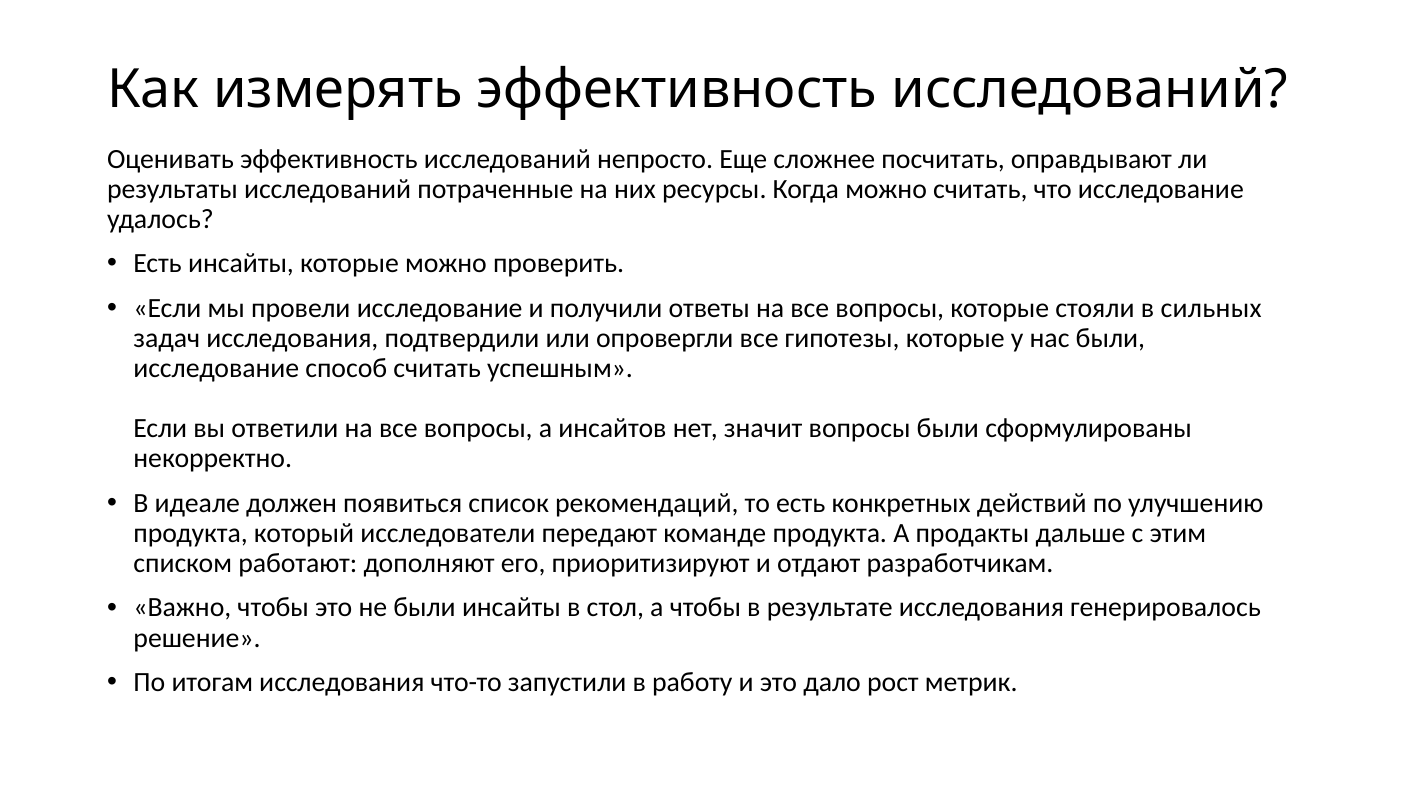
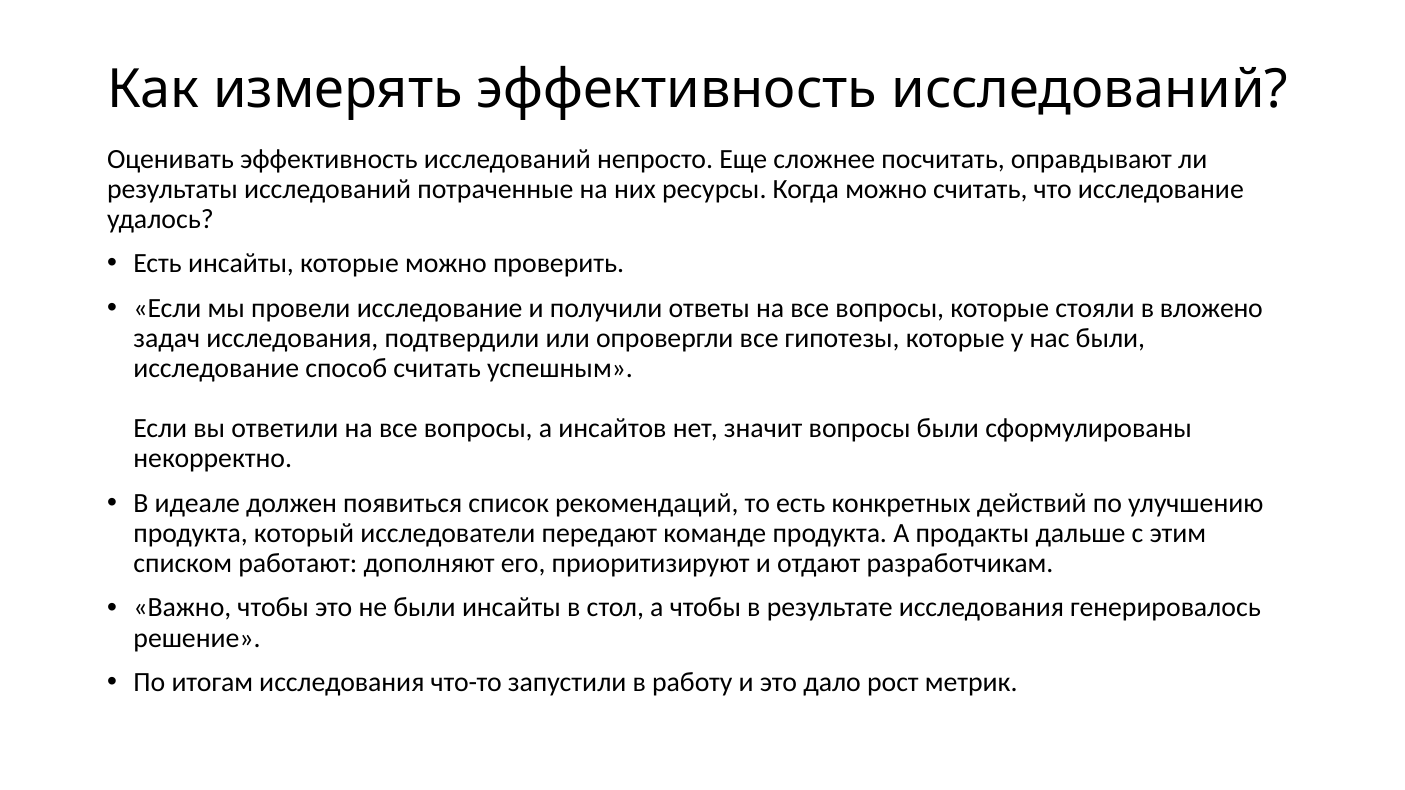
сильных: сильных -> вложено
